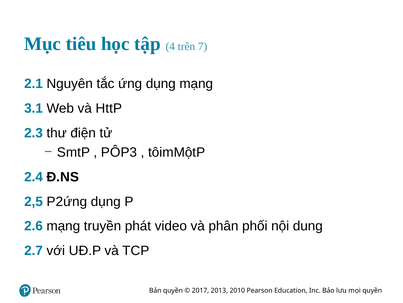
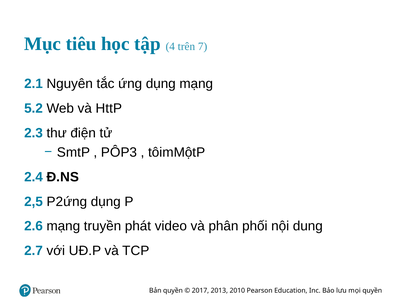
3.1: 3.1 -> 5.2
